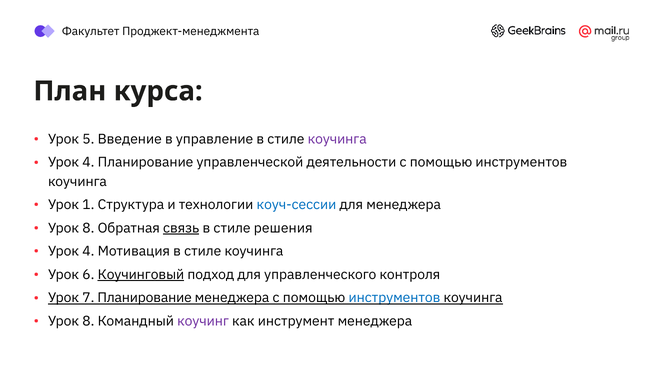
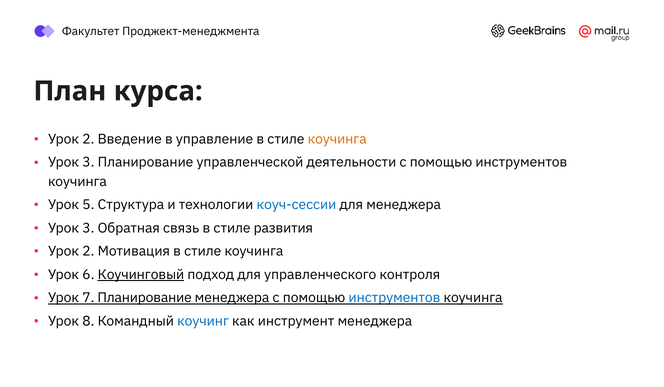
5 at (88, 139): 5 -> 2
коучинга at (337, 139) colour: purple -> orange
4 at (88, 163): 4 -> 3
1: 1 -> 5
8 at (88, 228): 8 -> 3
связь underline: present -> none
решения: решения -> развития
4 at (88, 251): 4 -> 2
коучинг colour: purple -> blue
